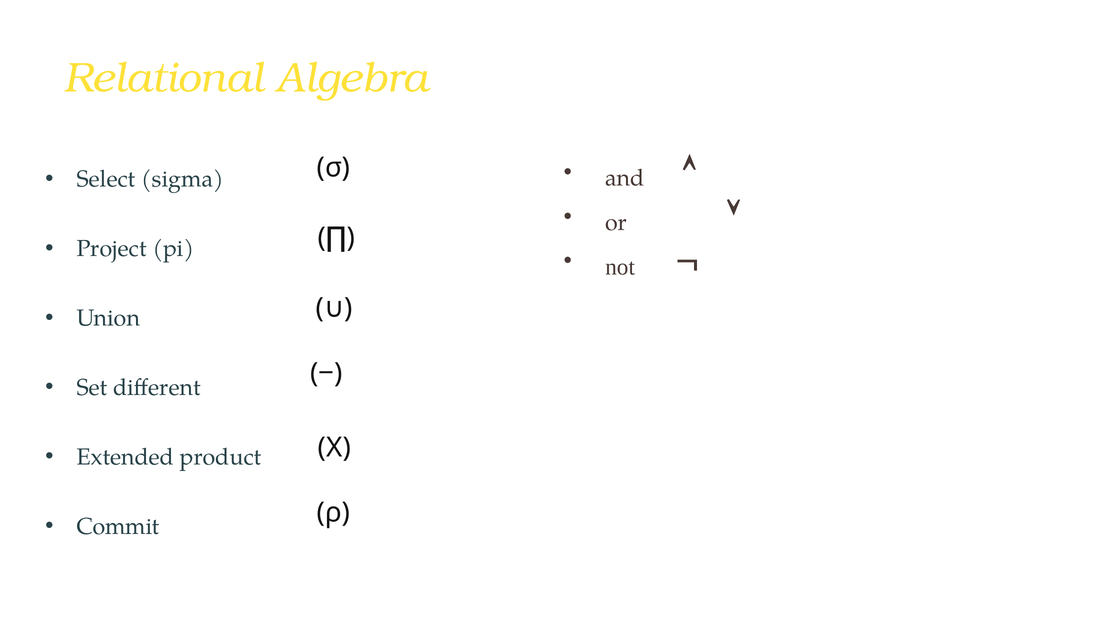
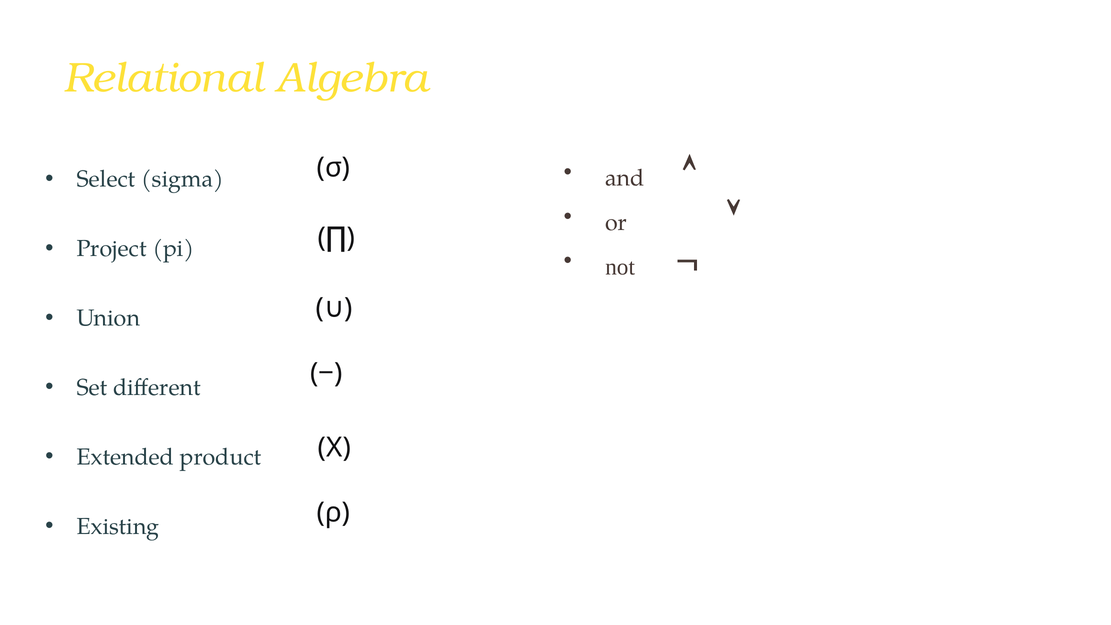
Commit: Commit -> Existing
